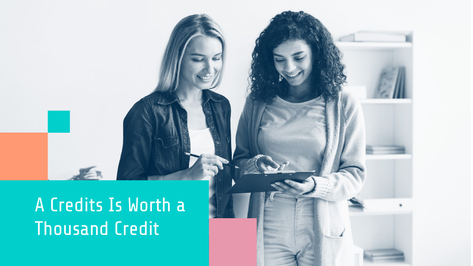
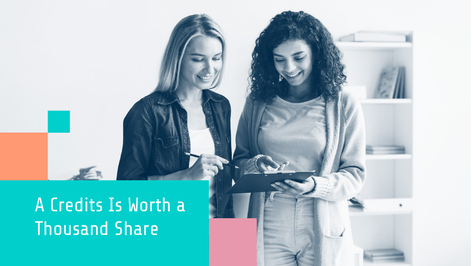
Credit: Credit -> Share
